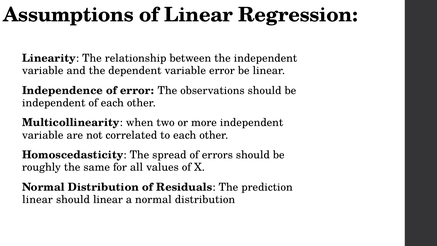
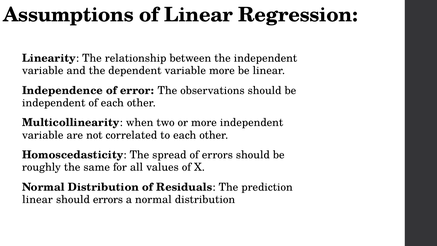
variable error: error -> more
should linear: linear -> errors
